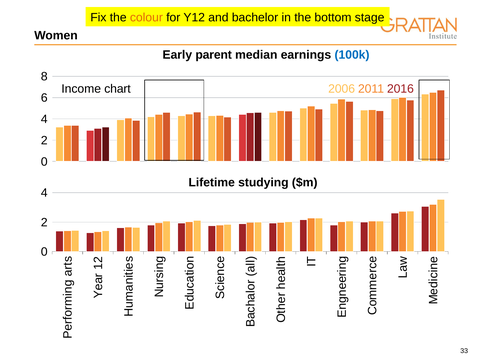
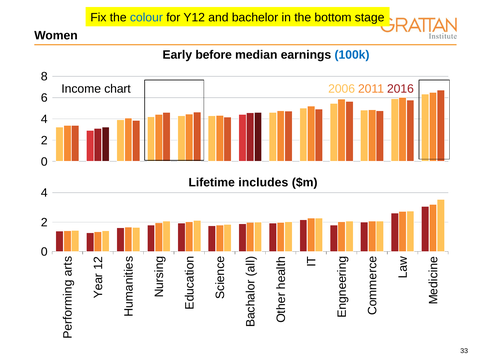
colour colour: orange -> blue
parent: parent -> before
studying: studying -> includes
